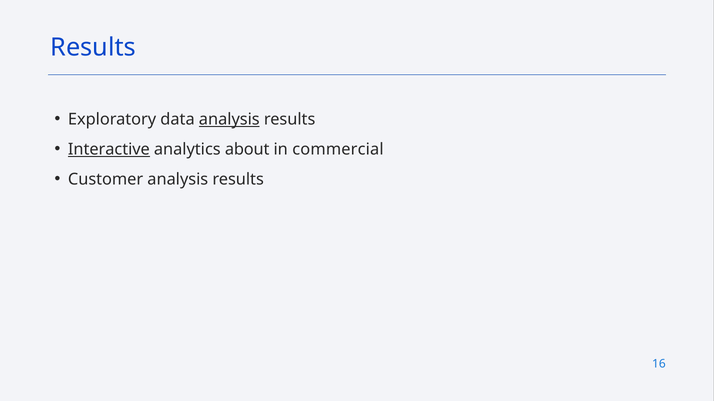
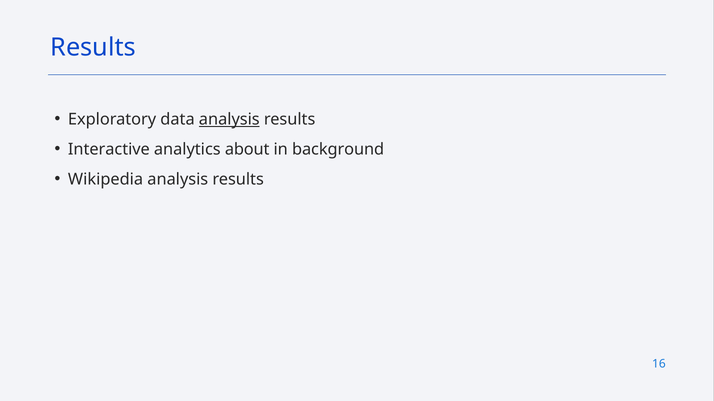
Interactive underline: present -> none
commercial: commercial -> background
Customer: Customer -> Wikipedia
